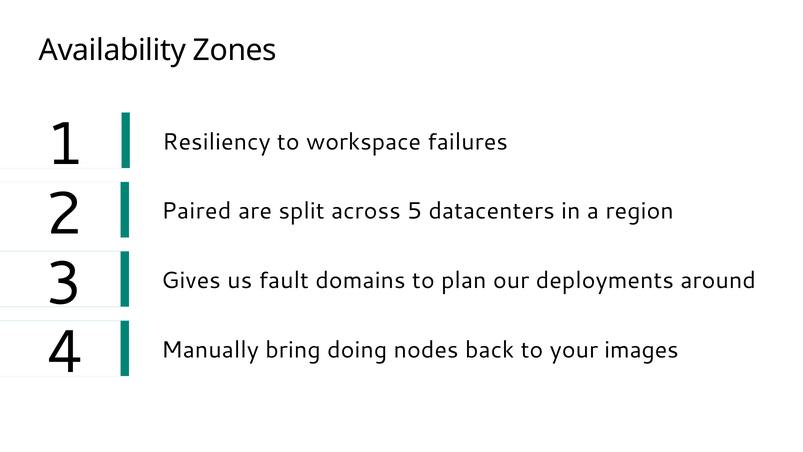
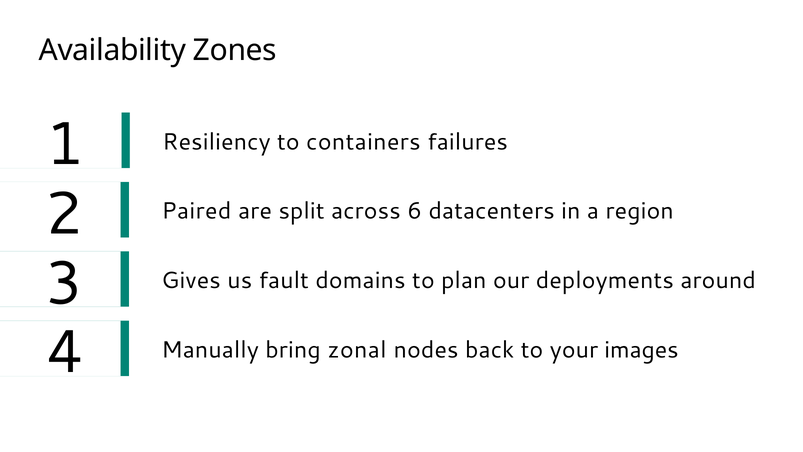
workspace: workspace -> containers
5: 5 -> 6
doing: doing -> zonal
